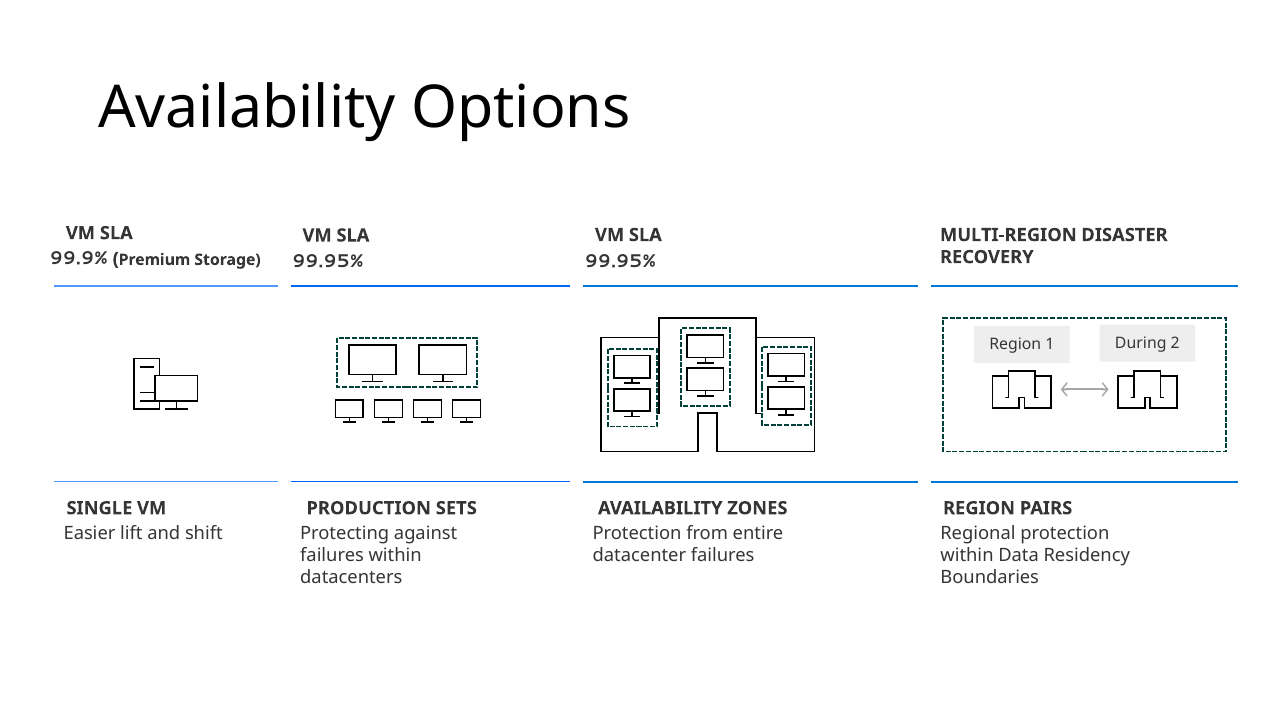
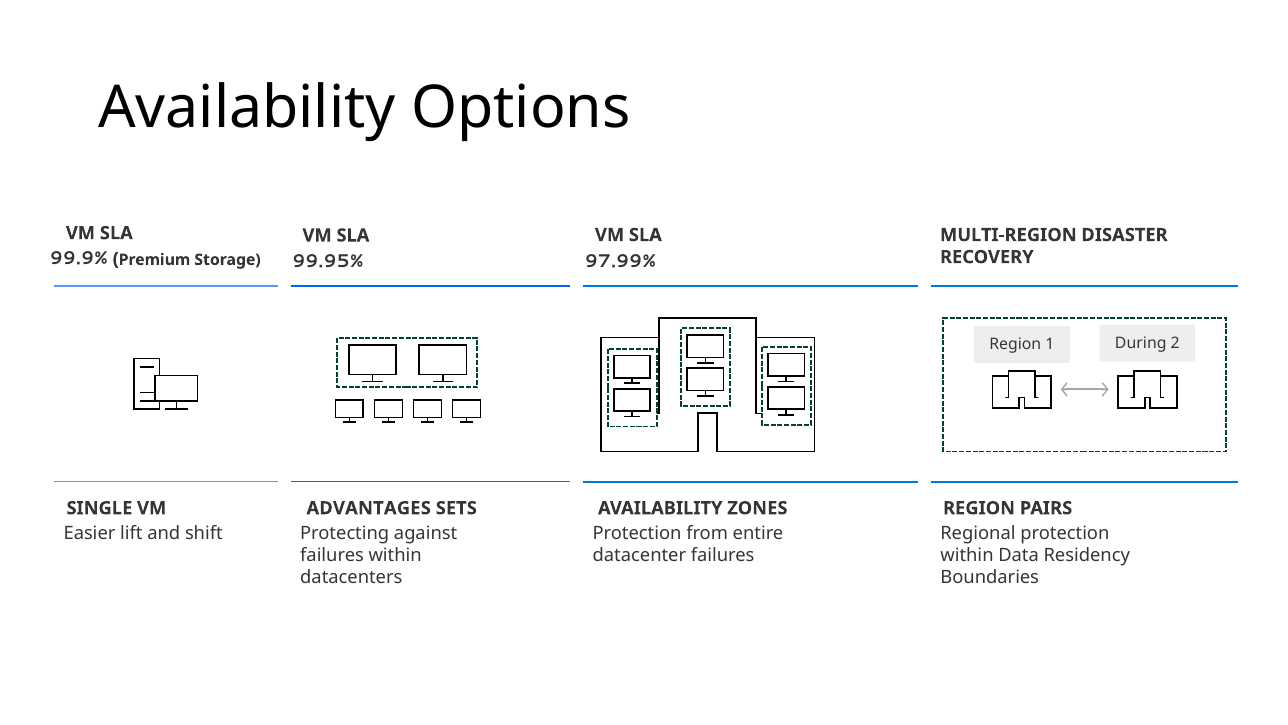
99.95% at (620, 261): 99.95% -> 97.99%
PRODUCTION: PRODUCTION -> ADVANTAGES
